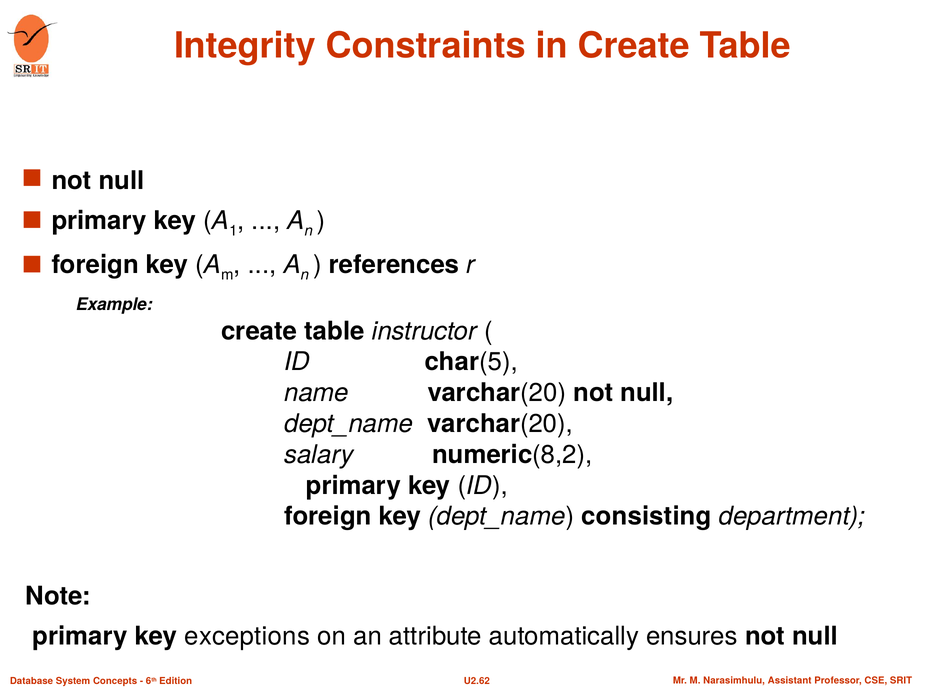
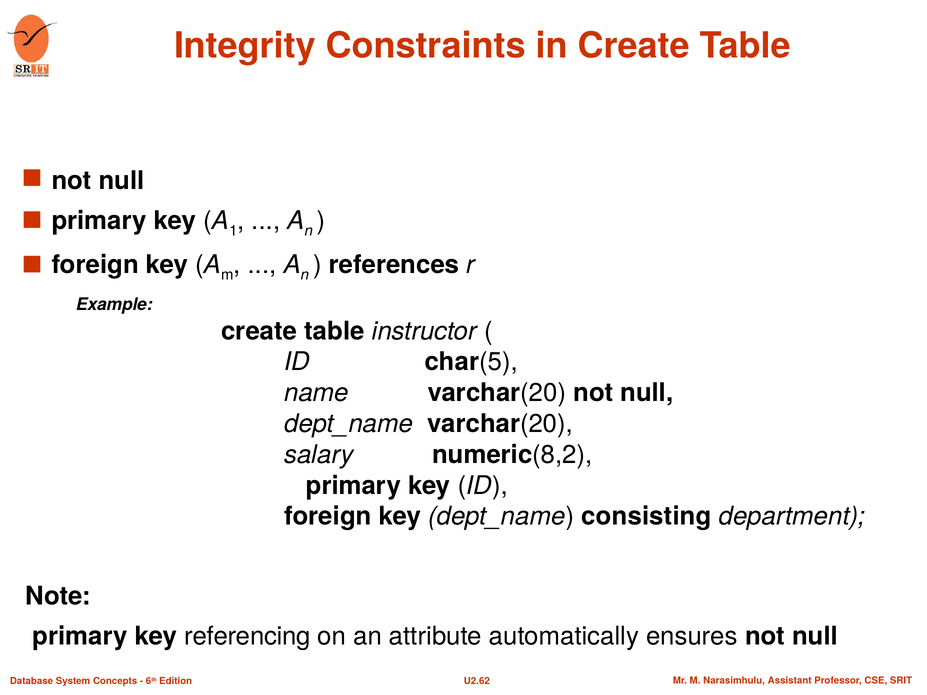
exceptions: exceptions -> referencing
